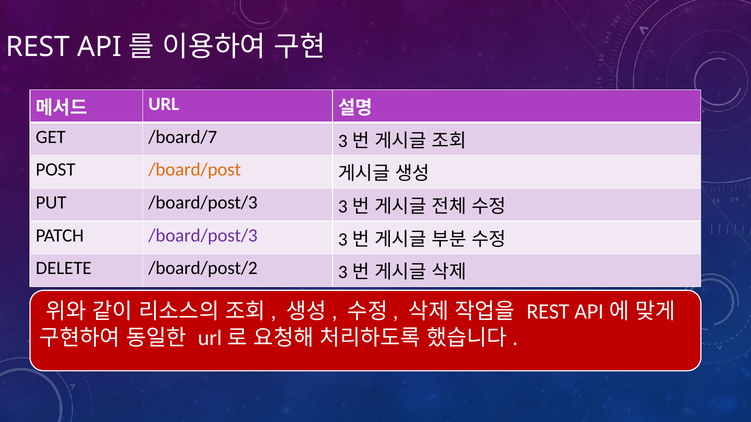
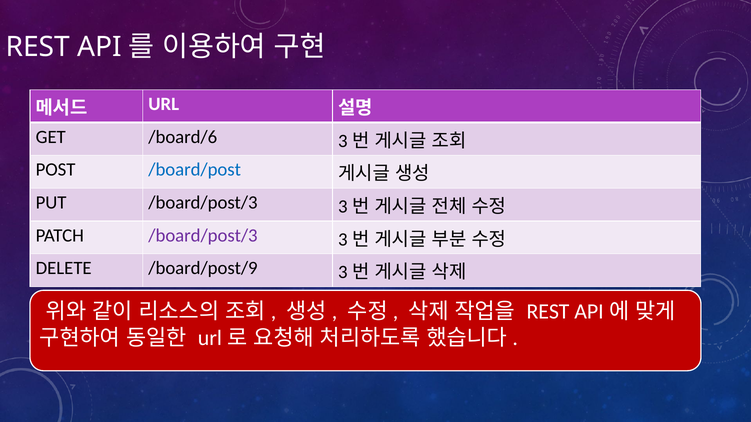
/board/7: /board/7 -> /board/6
/board/post colour: orange -> blue
/board/post/2: /board/post/2 -> /board/post/9
